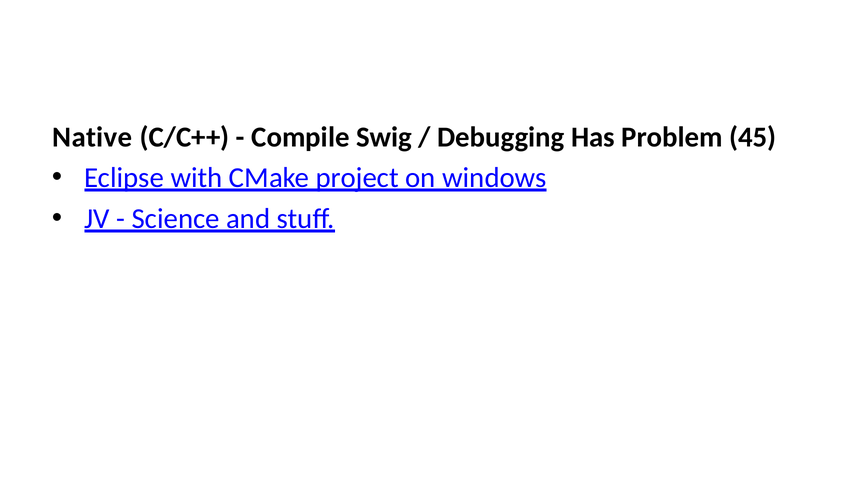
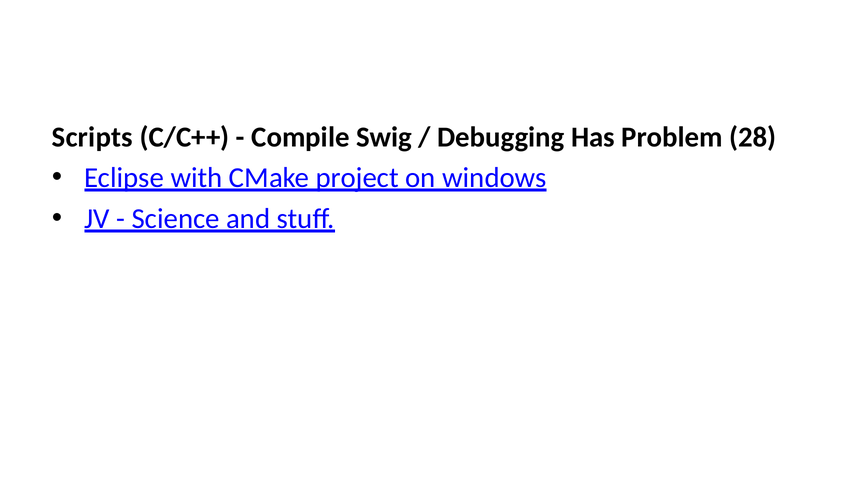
Native: Native -> Scripts
45: 45 -> 28
